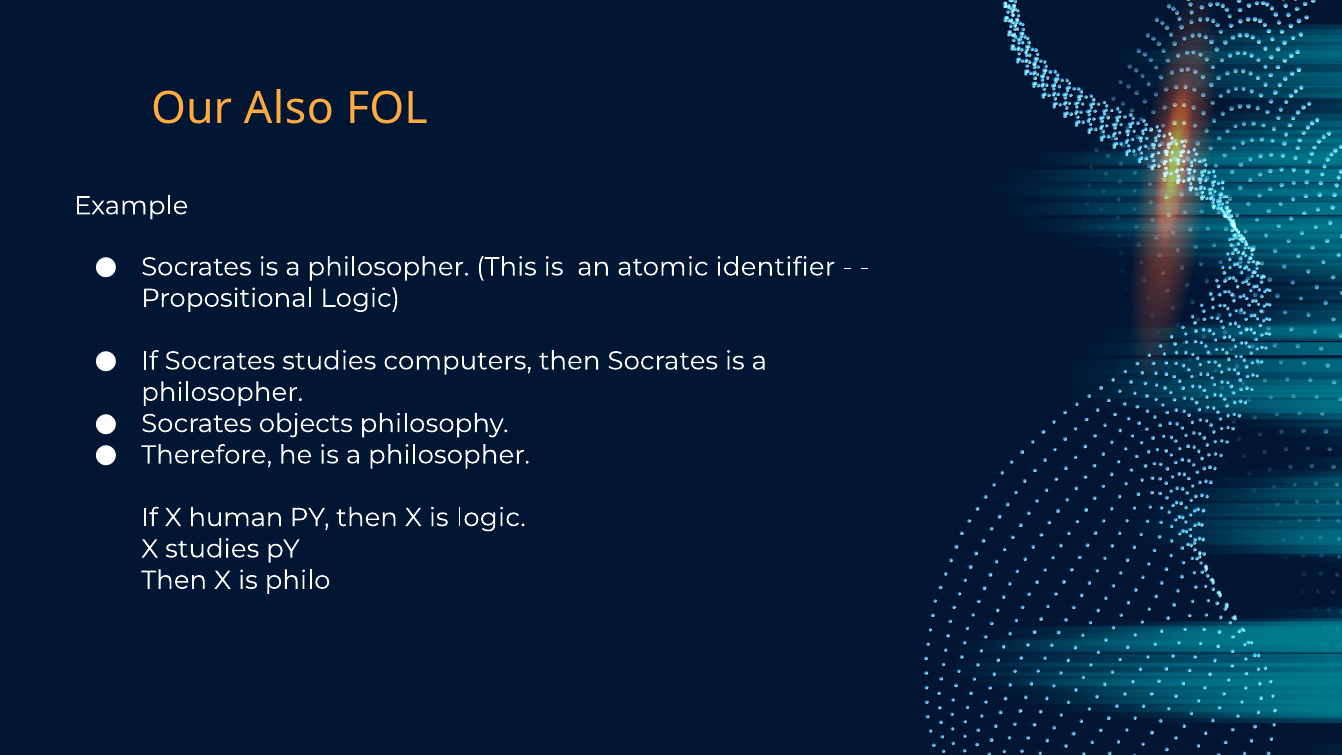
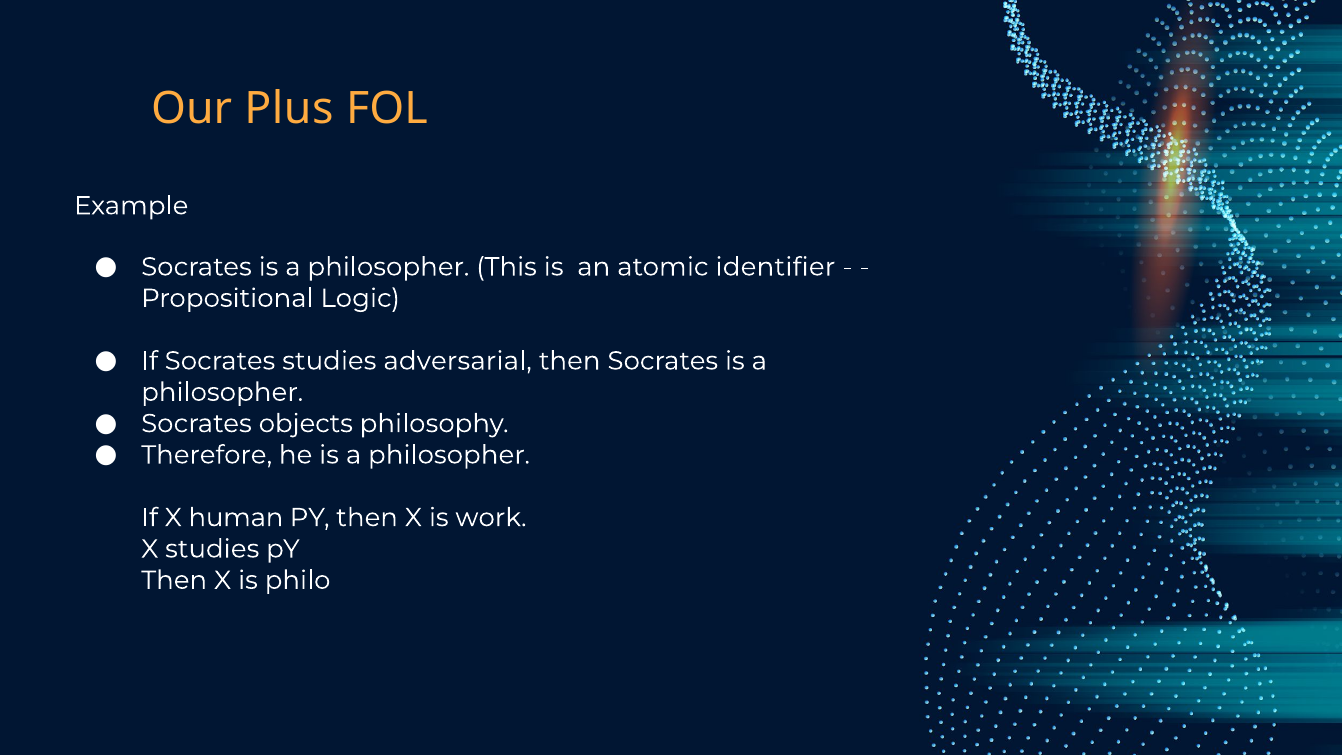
Also: Also -> Plus
computers: computers -> adversarial
is logic: logic -> work
